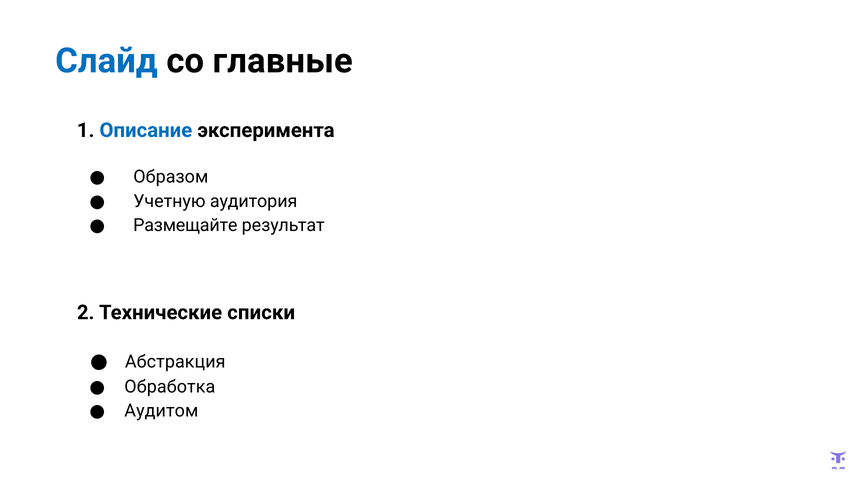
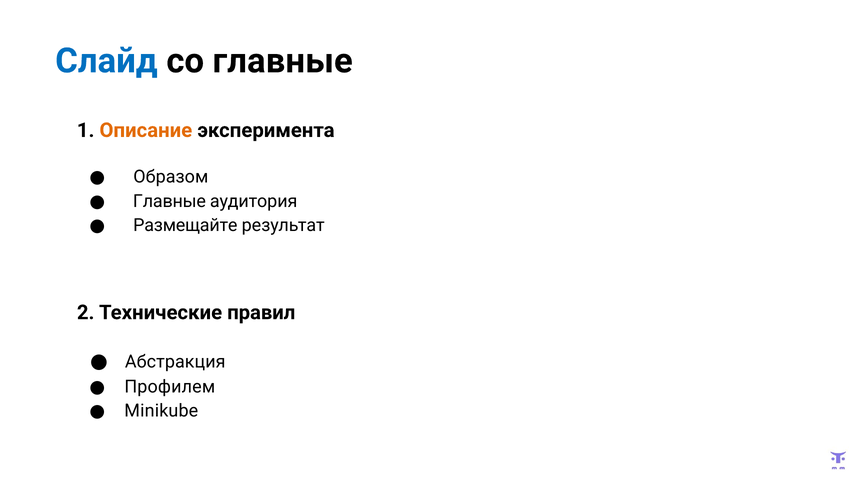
Описание colour: blue -> orange
Учетную at (169, 201): Учетную -> Главные
списки: списки -> правил
Обработка: Обработка -> Профилем
Аудитом: Аудитом -> Minikube
